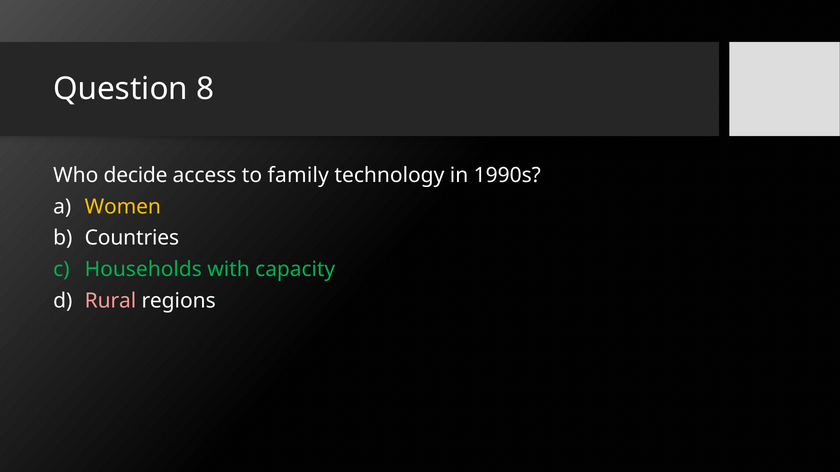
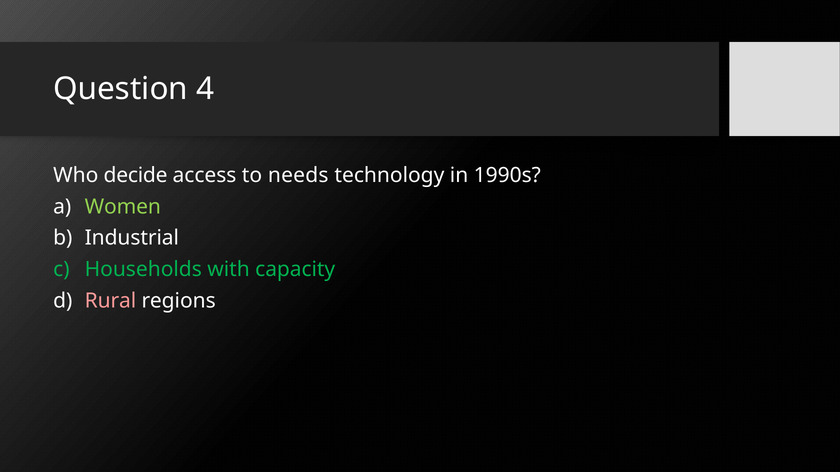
8: 8 -> 4
family: family -> needs
Women colour: yellow -> light green
Countries: Countries -> Industrial
